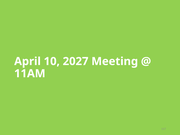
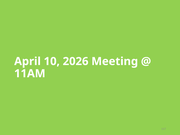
2027: 2027 -> 2026
